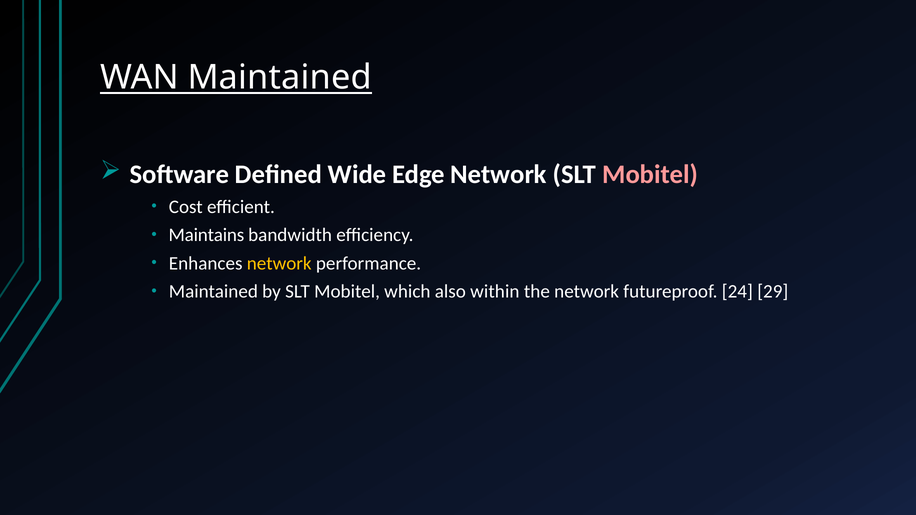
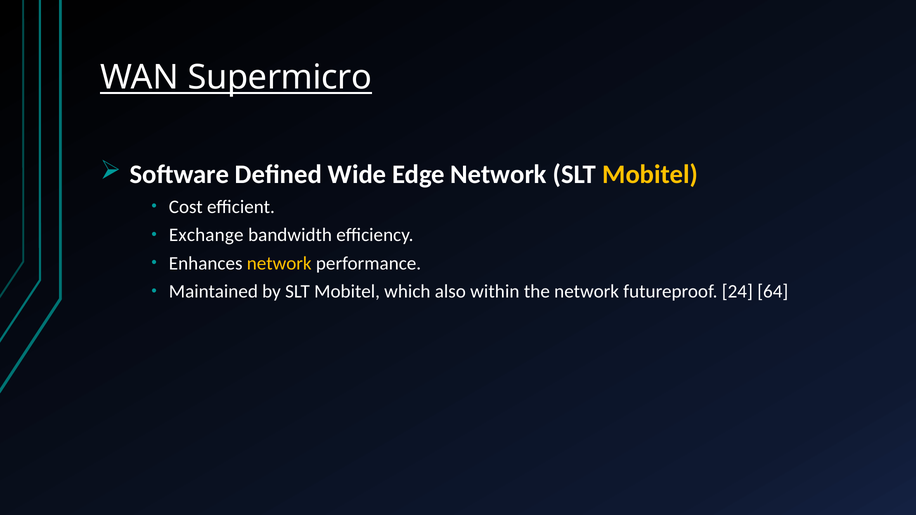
WAN Maintained: Maintained -> Supermicro
Mobitel at (650, 174) colour: pink -> yellow
Maintains: Maintains -> Exchange
29: 29 -> 64
